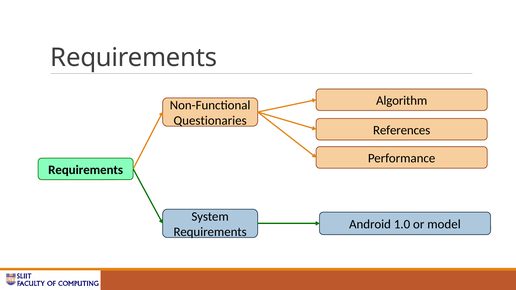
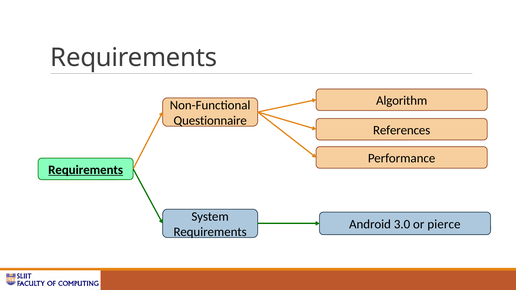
Questionaries: Questionaries -> Questionnaire
Requirements at (86, 170) underline: none -> present
1.0: 1.0 -> 3.0
model: model -> pierce
